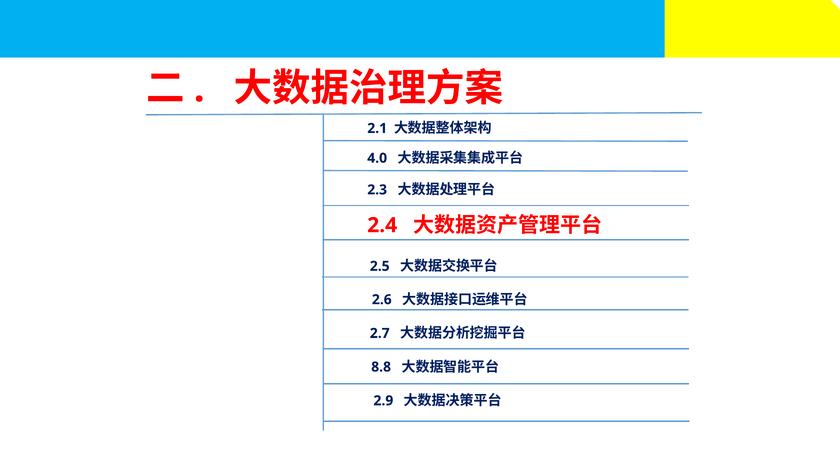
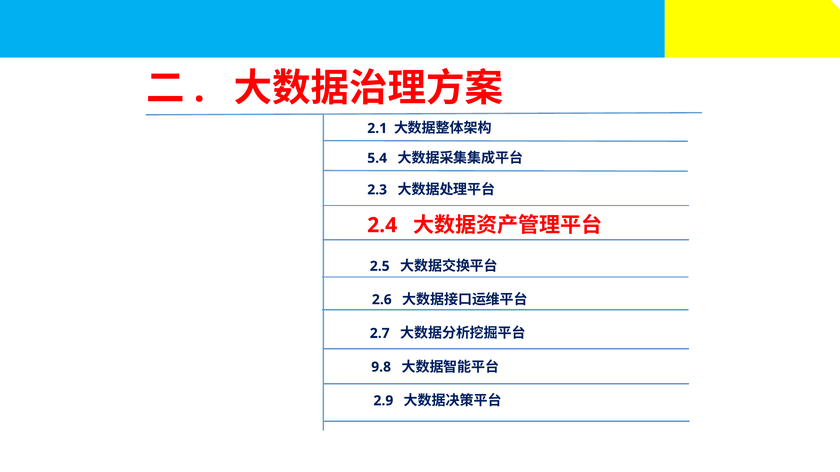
4.0: 4.0 -> 5.4
8.8: 8.8 -> 9.8
